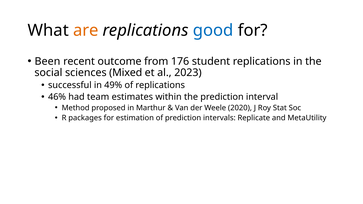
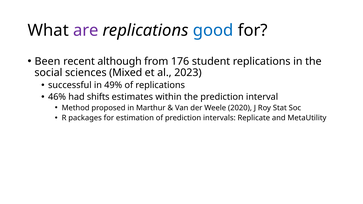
are colour: orange -> purple
outcome: outcome -> although
team: team -> shifts
